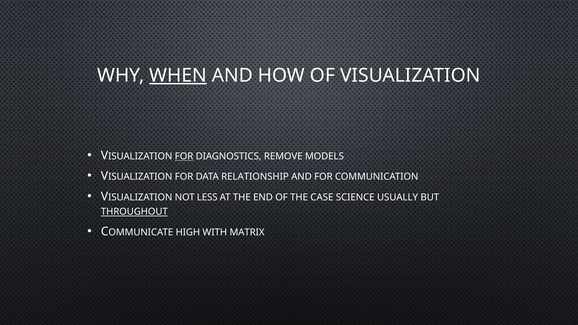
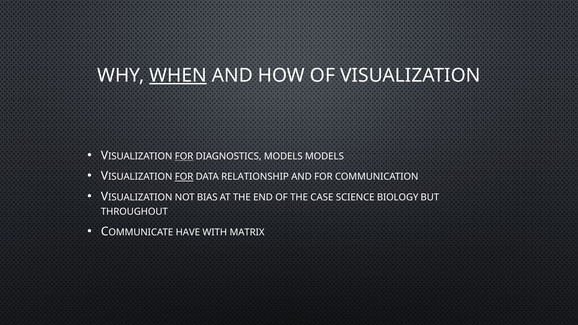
DIAGNOSTICS REMOVE: REMOVE -> MODELS
FOR at (184, 177) underline: none -> present
LESS: LESS -> BIAS
USUALLY: USUALLY -> BIOLOGY
THROUGHOUT underline: present -> none
HIGH: HIGH -> HAVE
